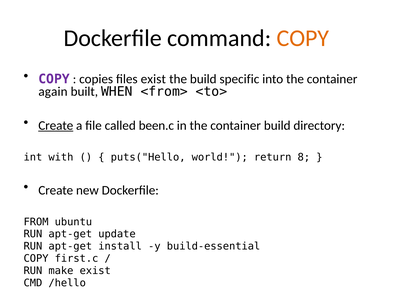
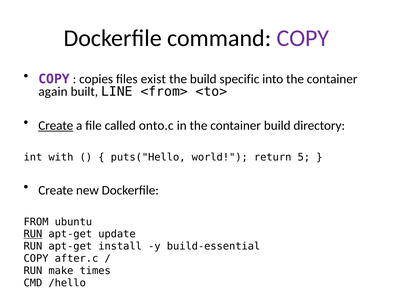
COPY at (303, 38) colour: orange -> purple
WHEN: WHEN -> LINE
been.c: been.c -> onto.c
8: 8 -> 5
RUN at (33, 234) underline: none -> present
first.c: first.c -> after.c
make exist: exist -> times
